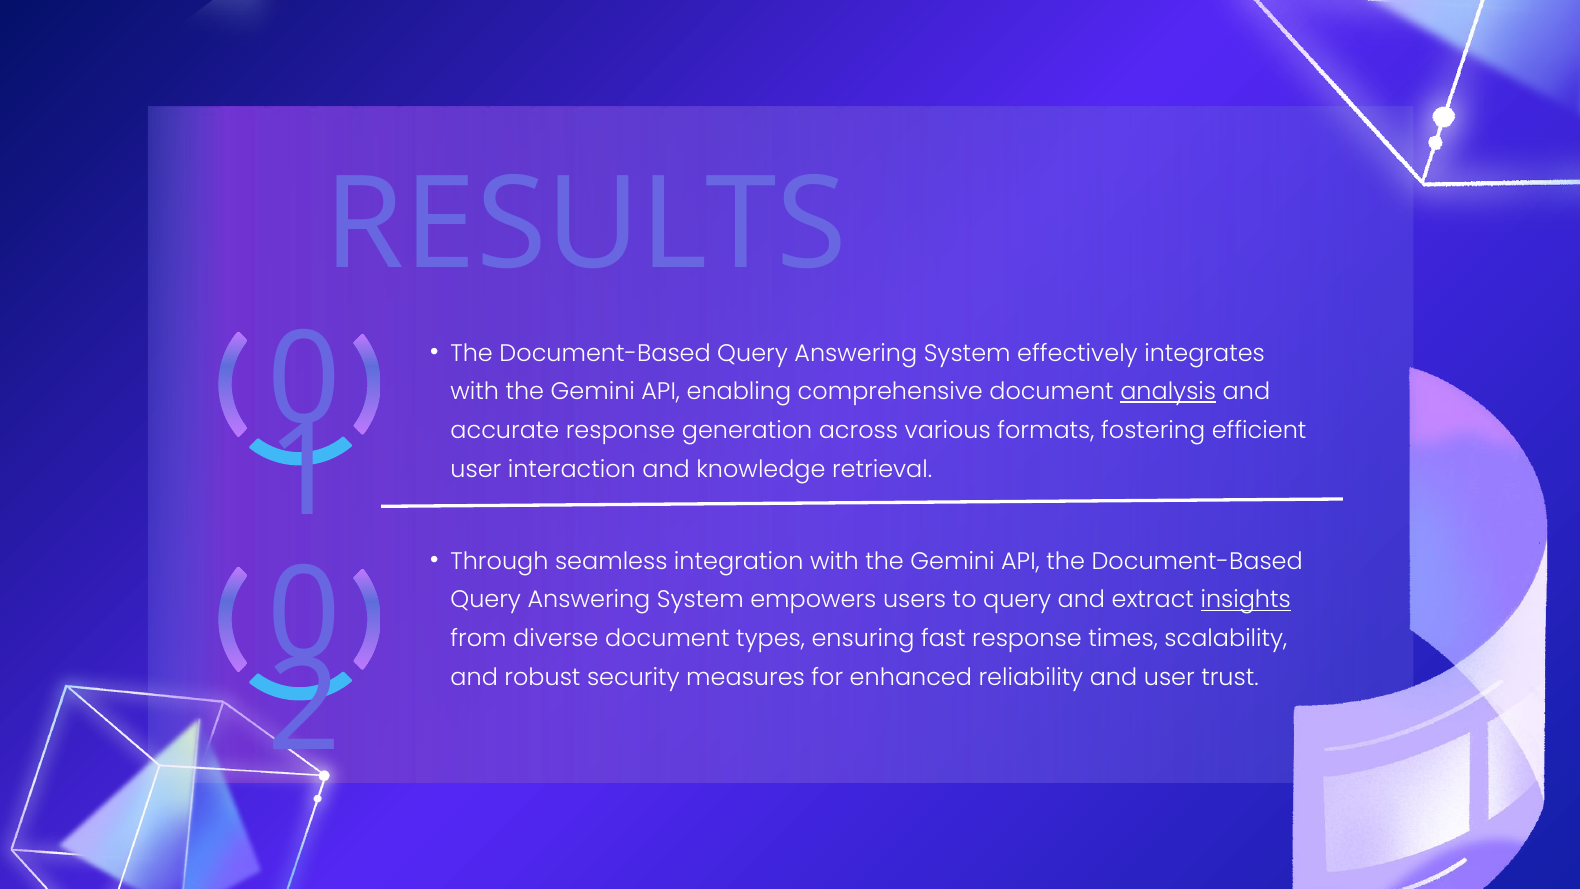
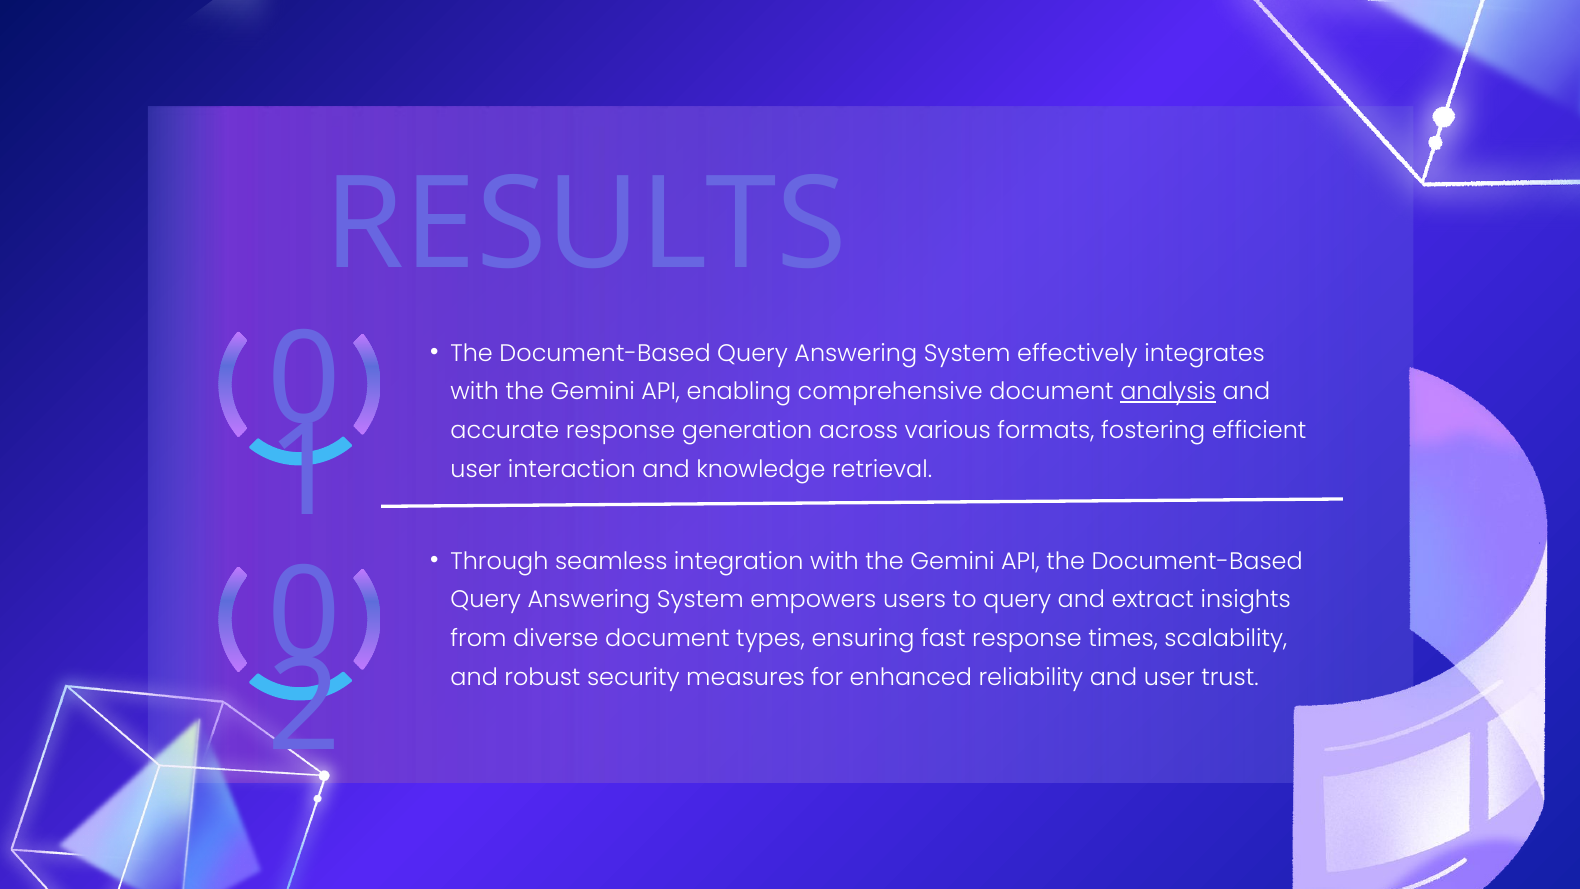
insights underline: present -> none
